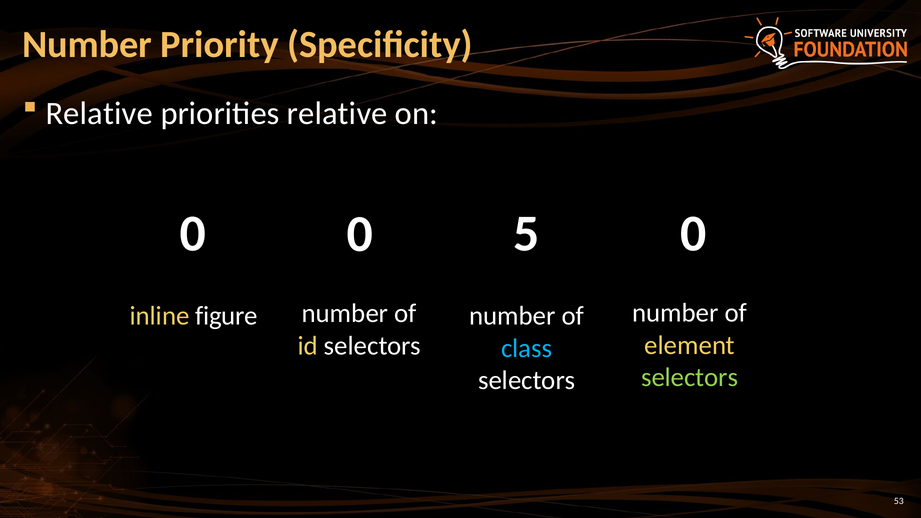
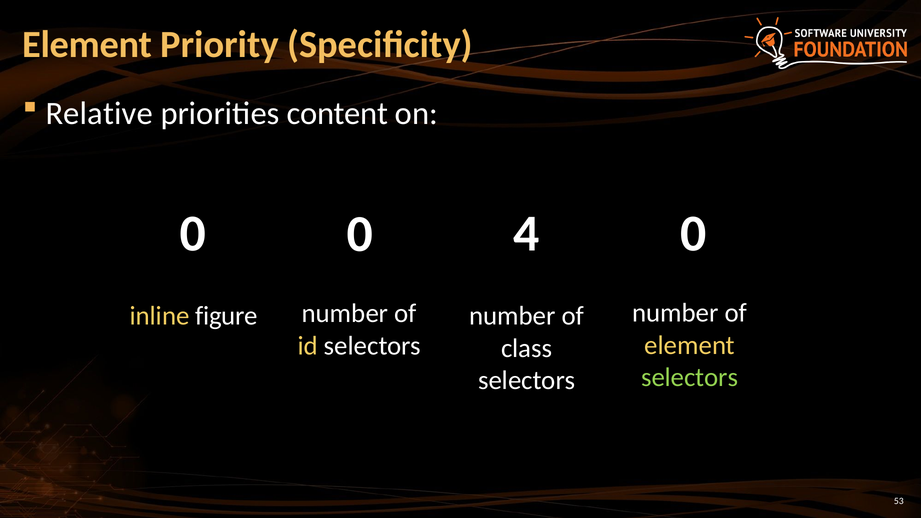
Number at (87, 45): Number -> Element
priorities relative: relative -> content
5: 5 -> 4
class colour: light blue -> white
